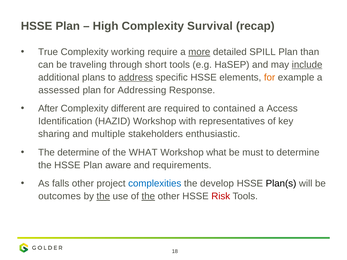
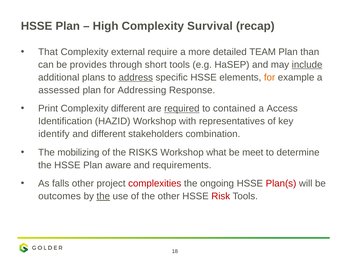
True: True -> That
working: working -> external
more underline: present -> none
SPILL: SPILL -> TEAM
traveling: traveling -> provides
After: After -> Print
required underline: none -> present
sharing: sharing -> identify
and multiple: multiple -> different
enthusiastic: enthusiastic -> combination
The determine: determine -> mobilizing
the WHAT: WHAT -> RISKS
must: must -> meet
complexities colour: blue -> red
develop: develop -> ongoing
Plan(s colour: black -> red
the at (148, 196) underline: present -> none
